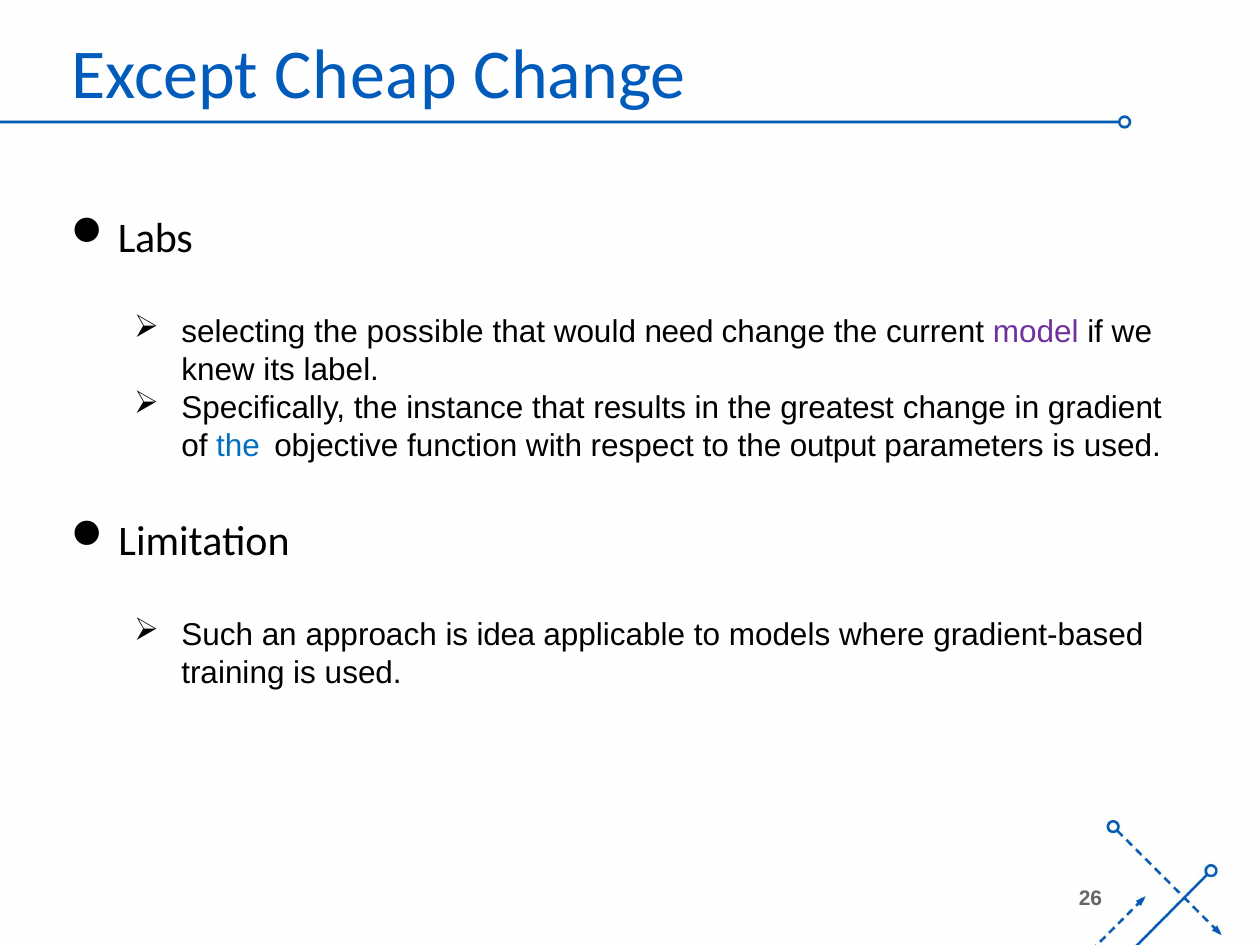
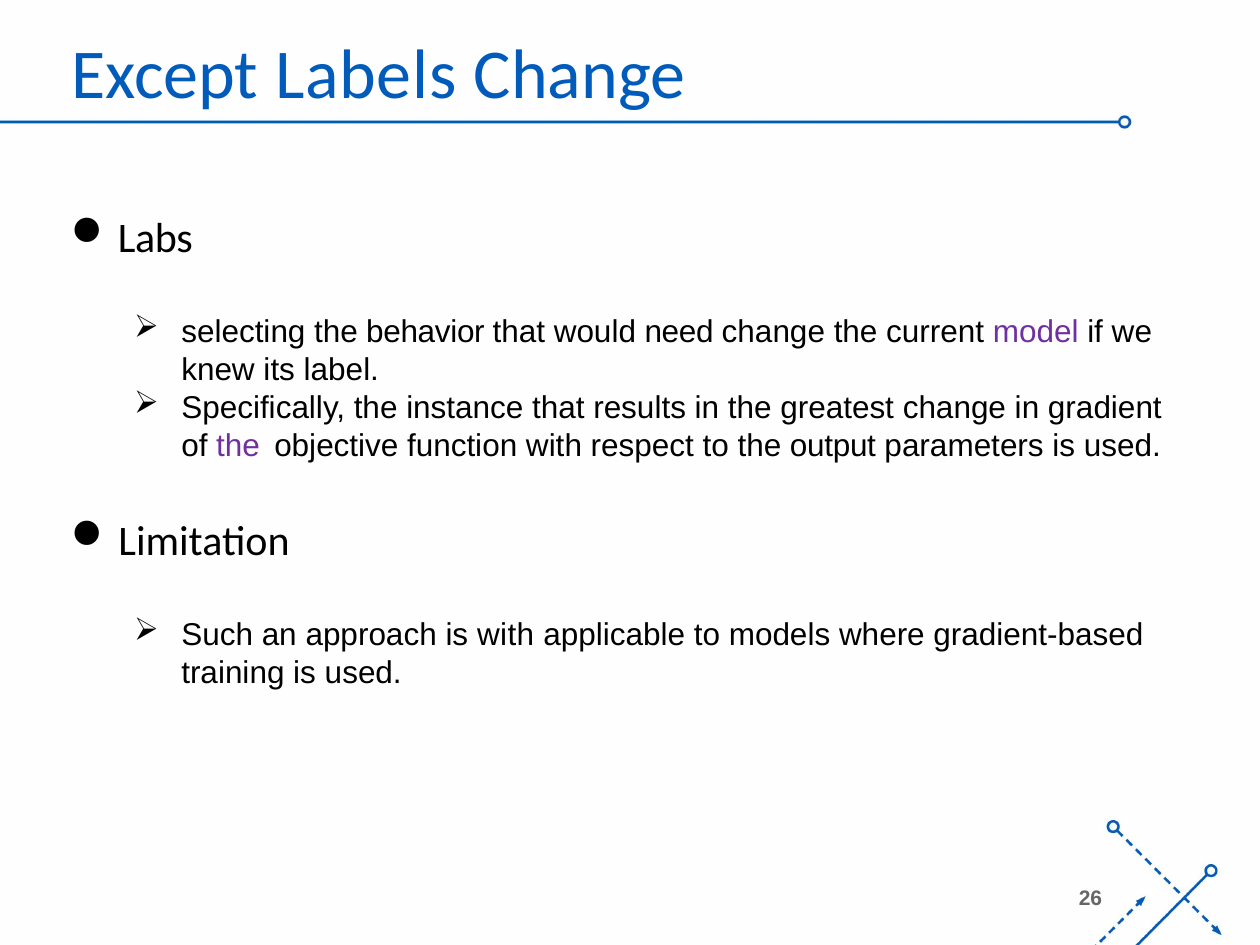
Cheap: Cheap -> Labels
possible: possible -> behavior
the at (238, 446) colour: blue -> purple
is idea: idea -> with
